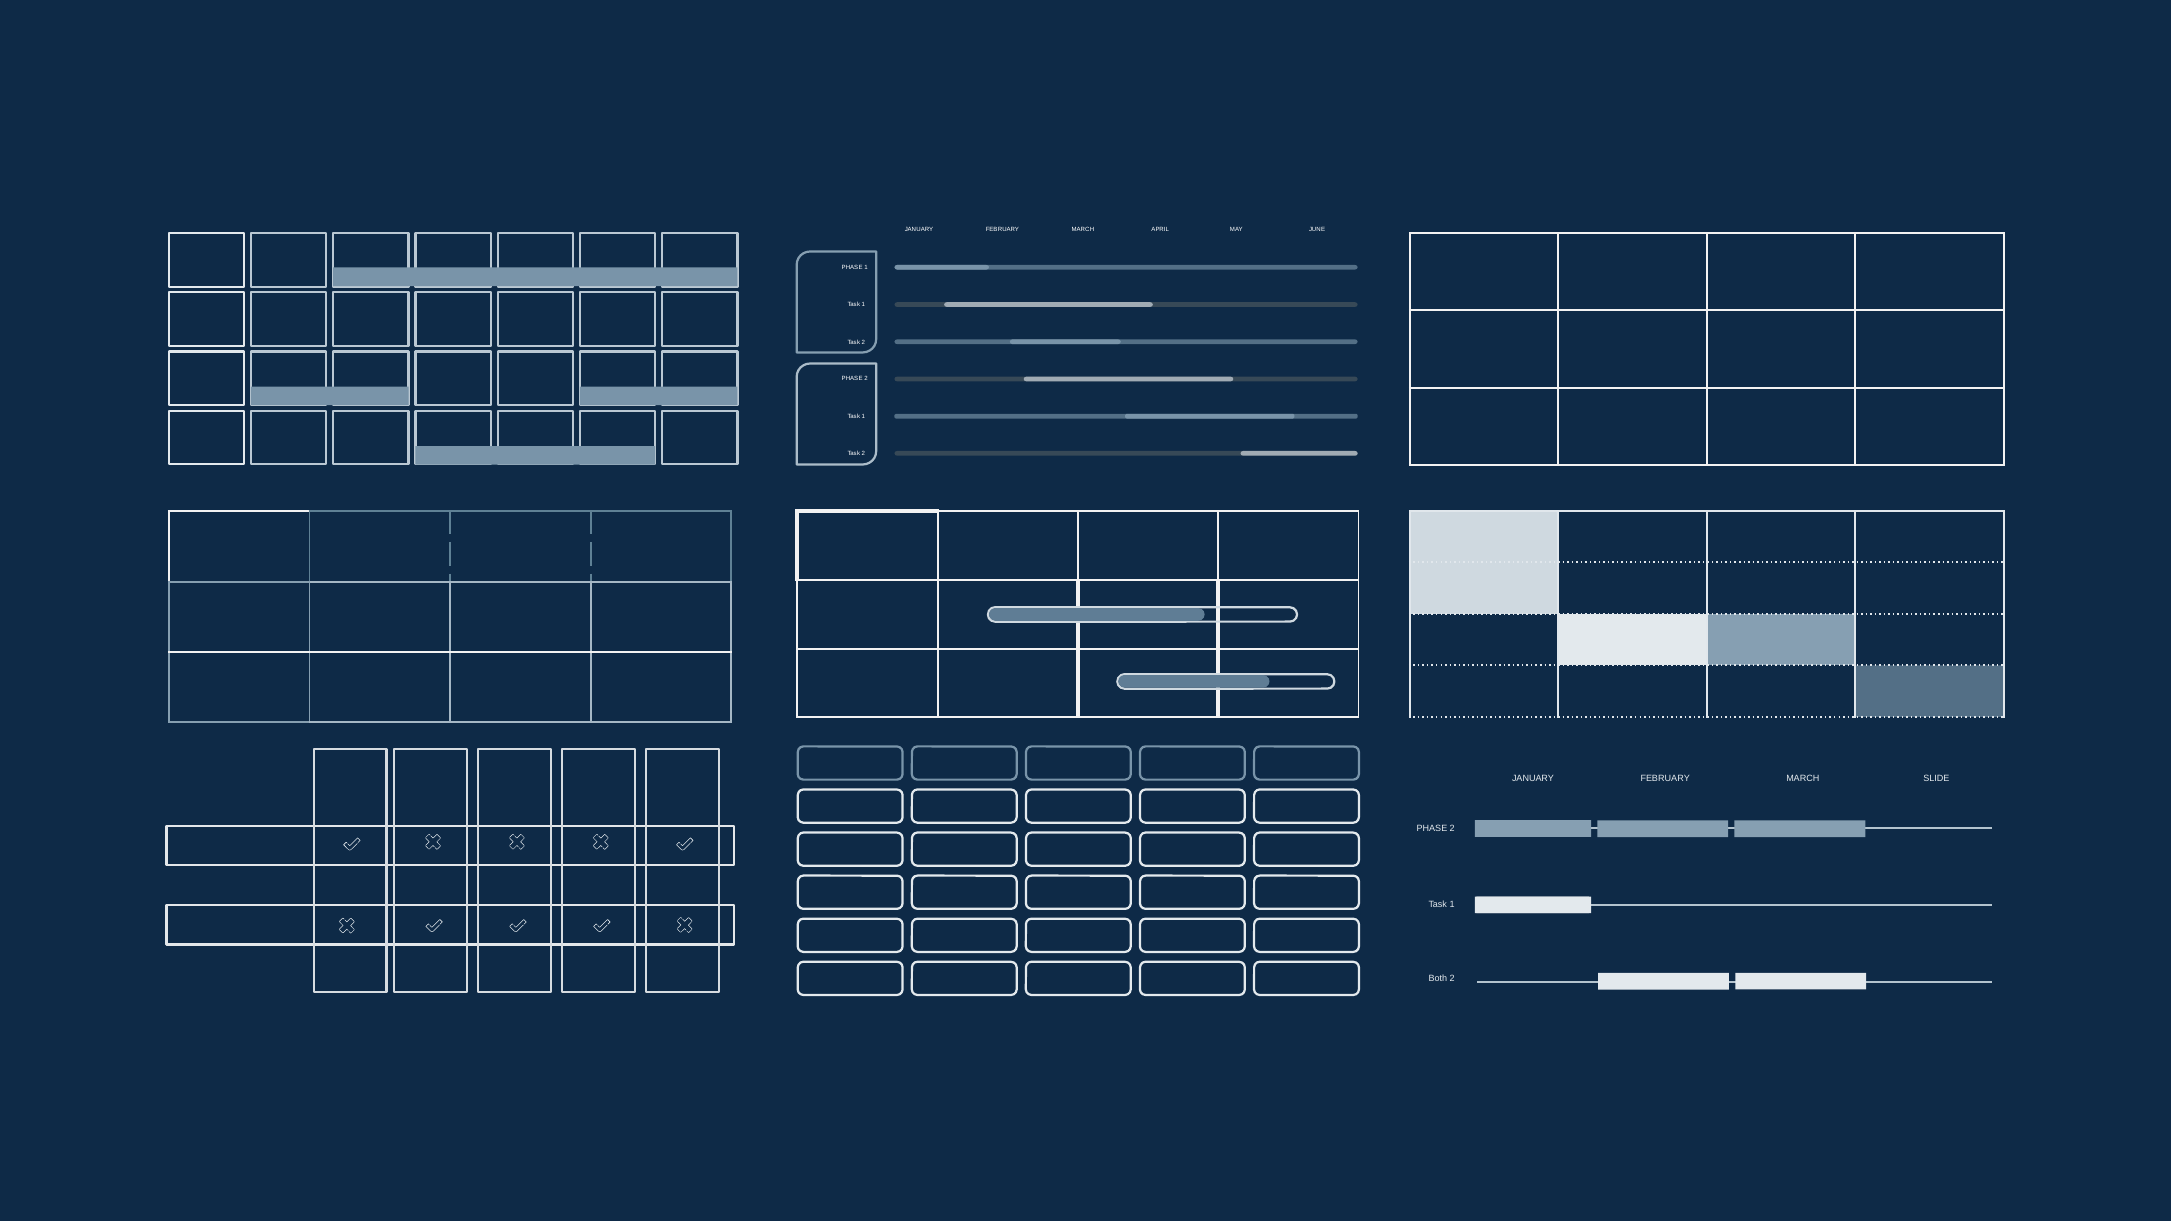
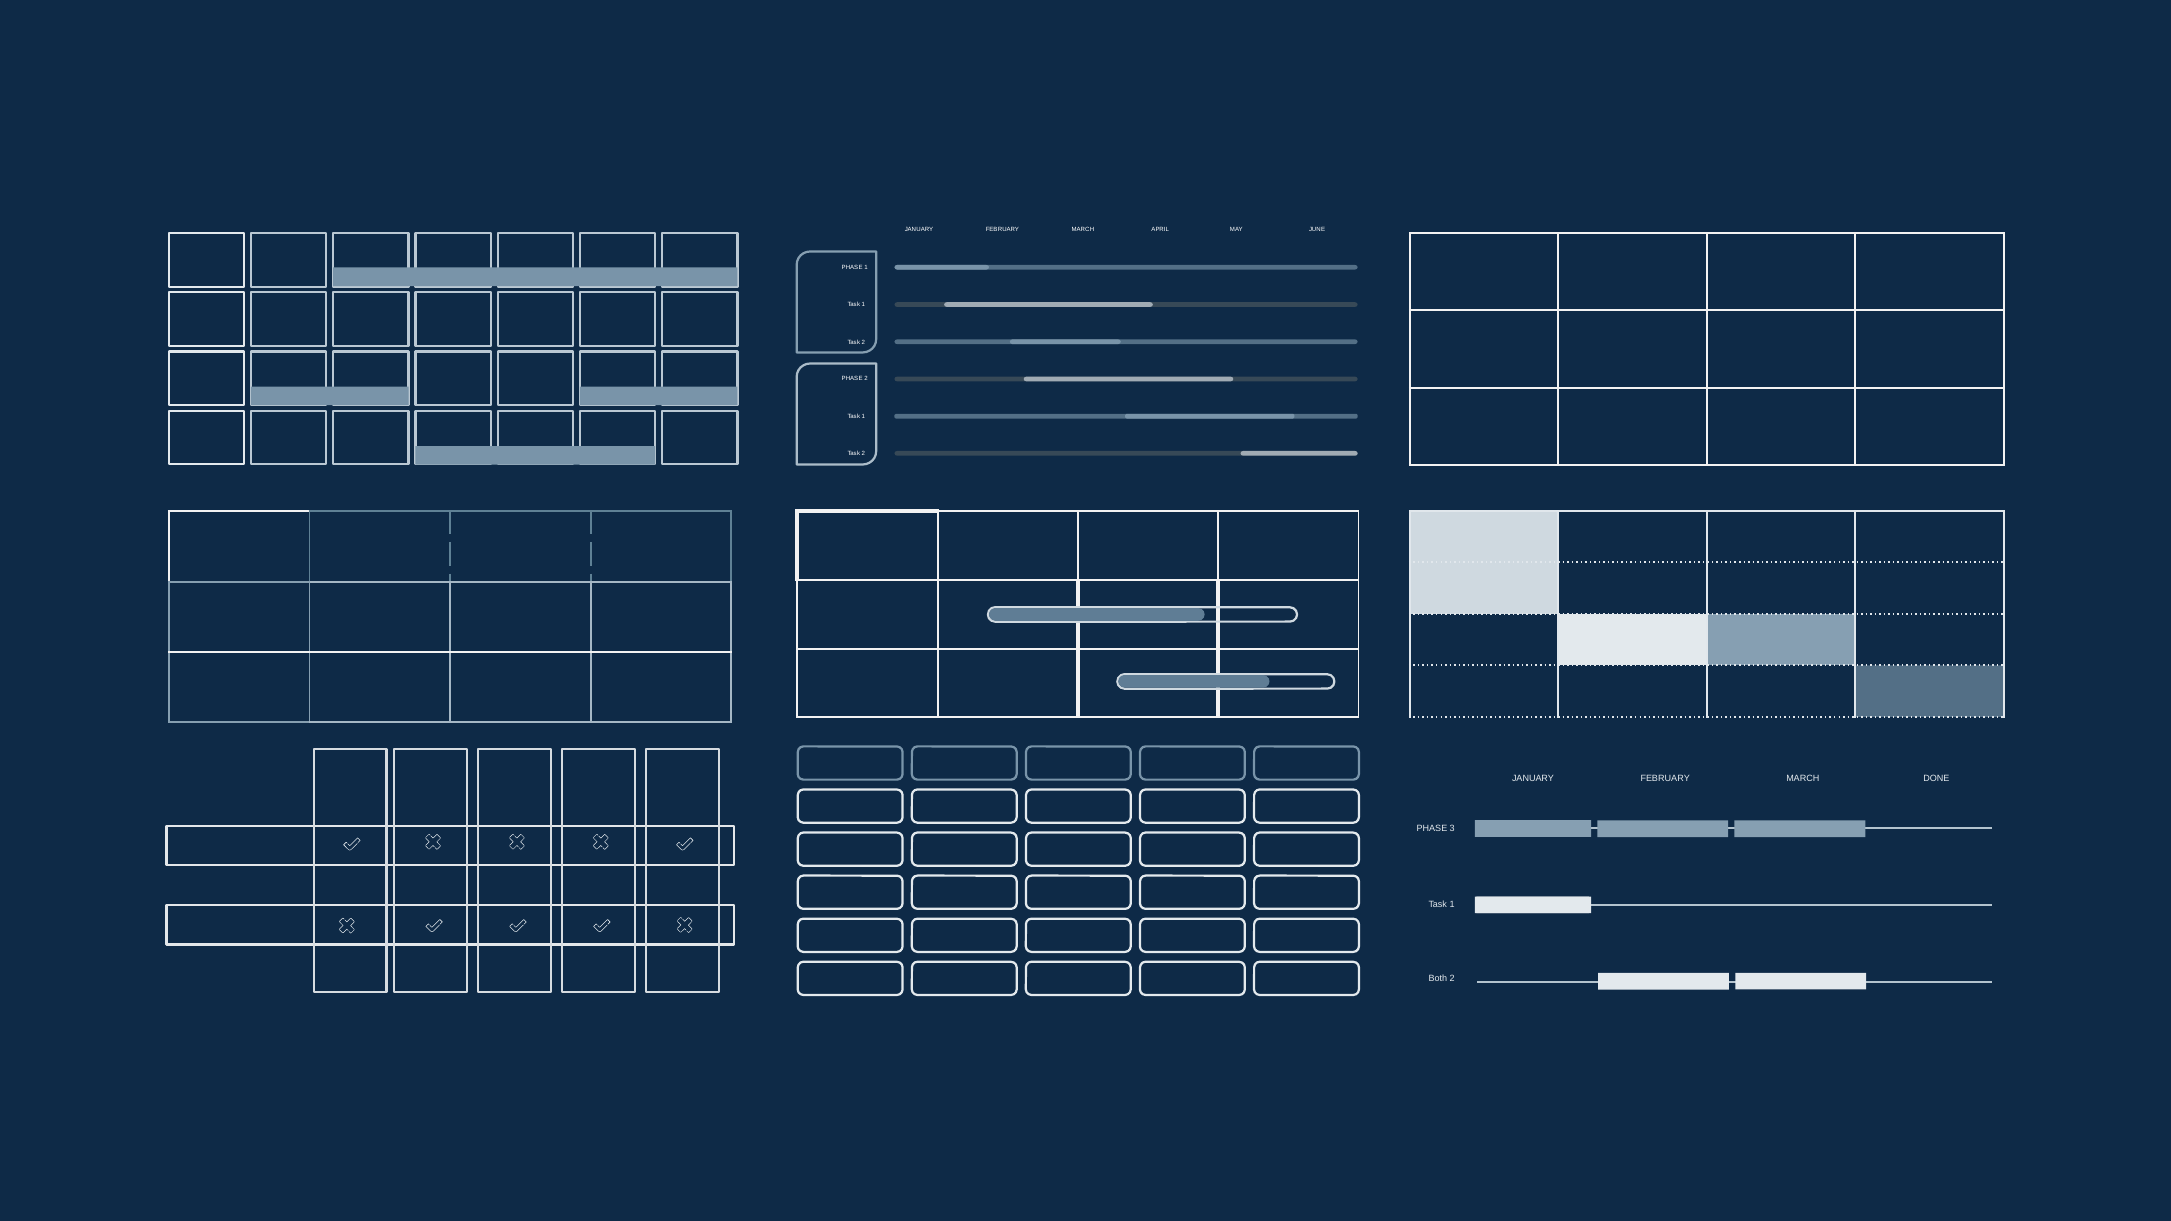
SLIDE: SLIDE -> DONE
2 at (1452, 829): 2 -> 3
